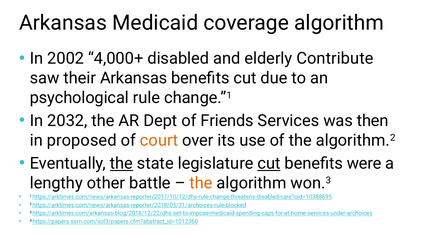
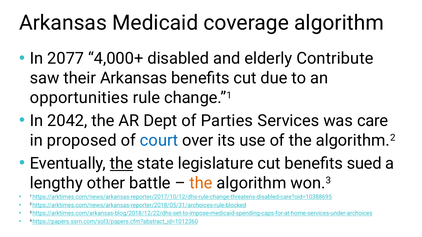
2002: 2002 -> 2077
psychological: psychological -> opportunities
2032: 2032 -> 2042
Friends: Friends -> Parties
then: then -> care
court colour: orange -> blue
cut at (269, 164) underline: present -> none
were: were -> sued
